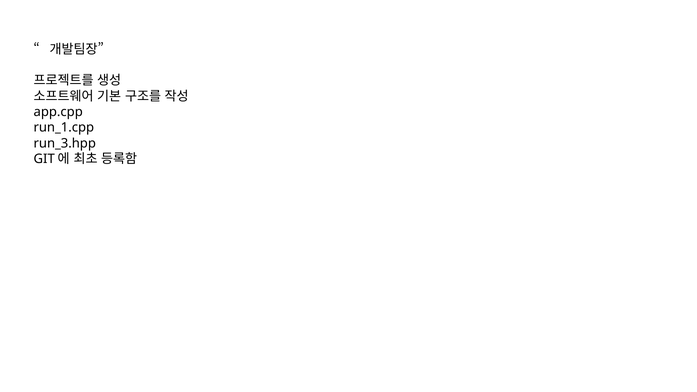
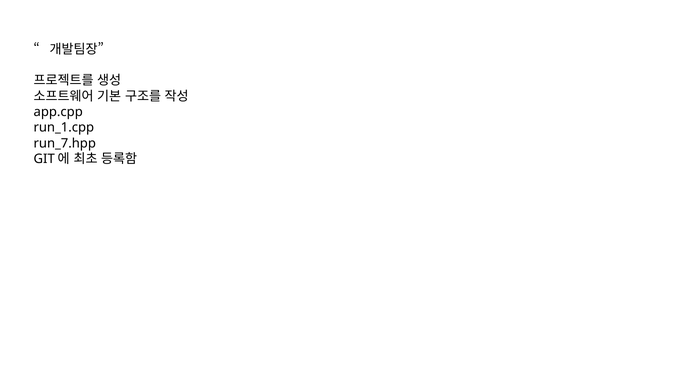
run_3.hpp: run_3.hpp -> run_7.hpp
